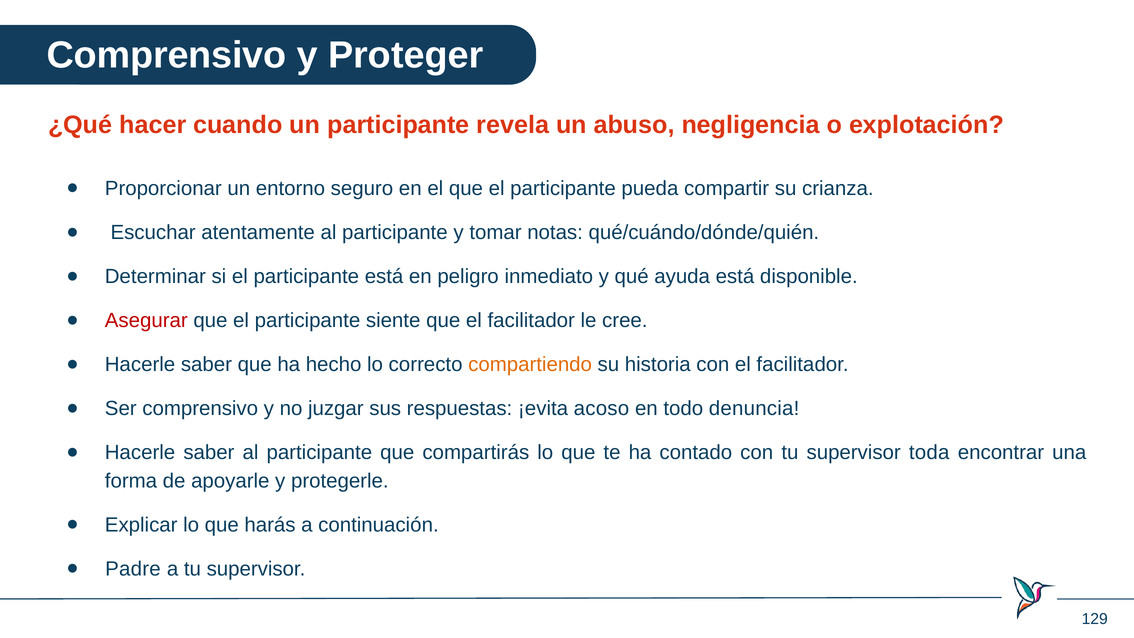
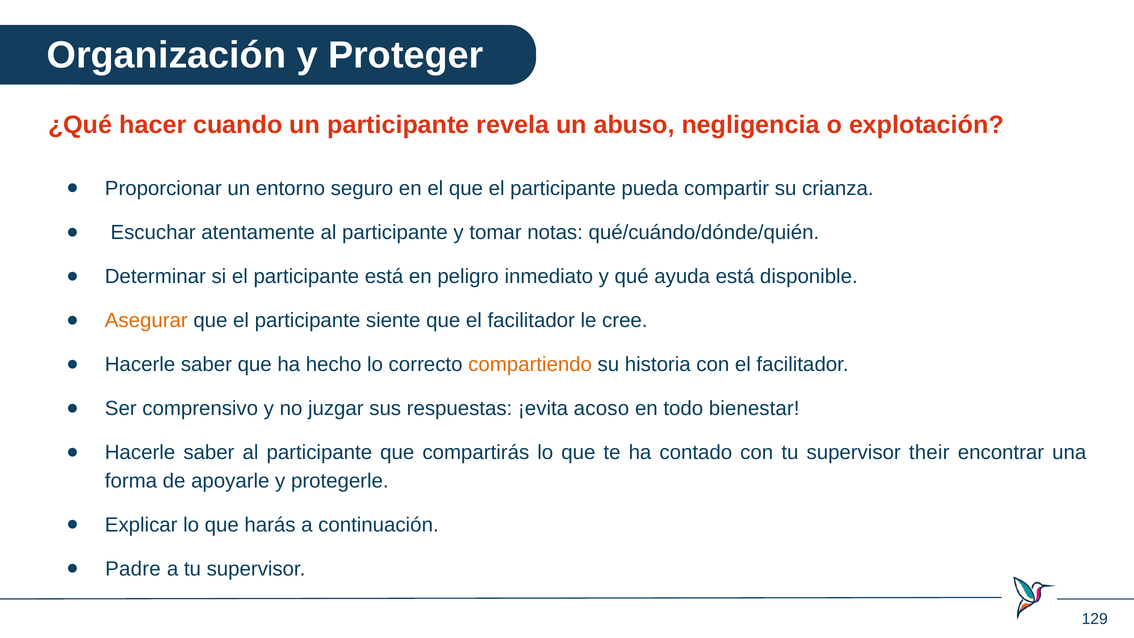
Comprensivo at (167, 55): Comprensivo -> Organización
Asegurar colour: red -> orange
denuncia: denuncia -> bienestar
toda: toda -> their
